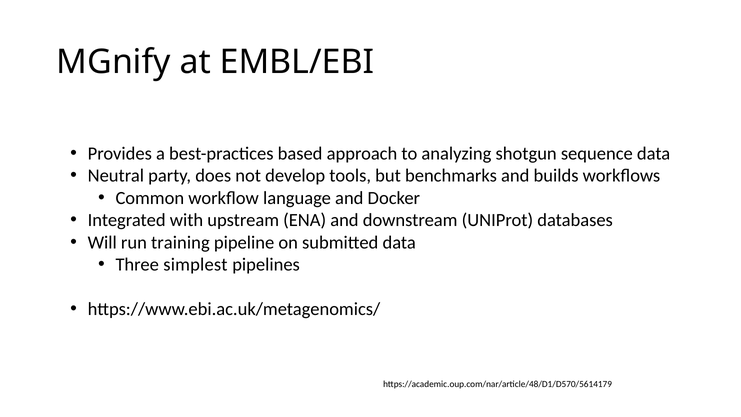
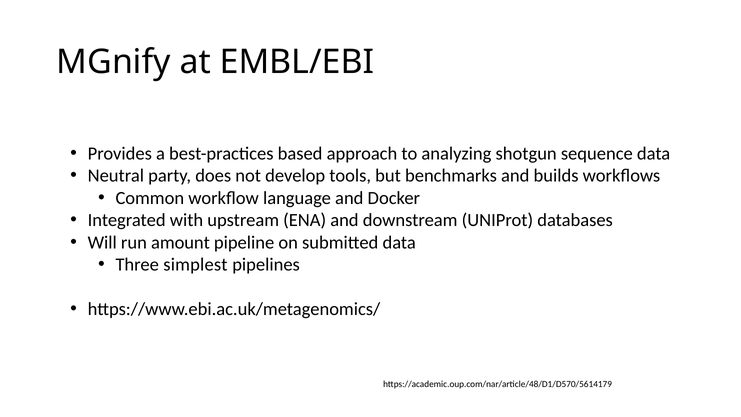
training: training -> amount
